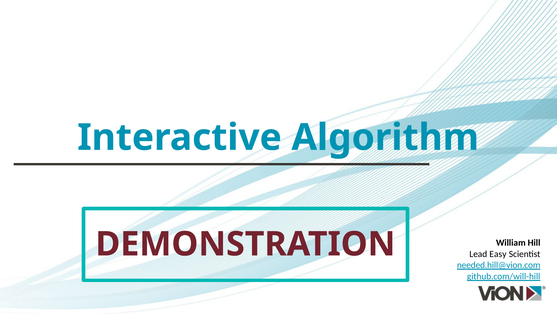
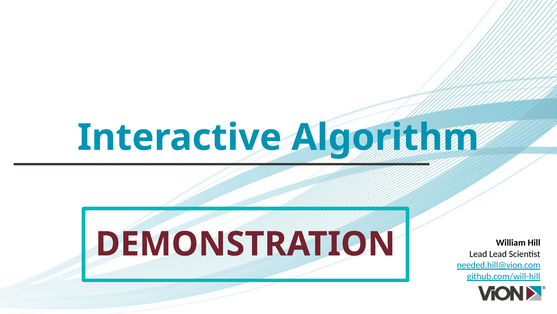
Lead Easy: Easy -> Lead
